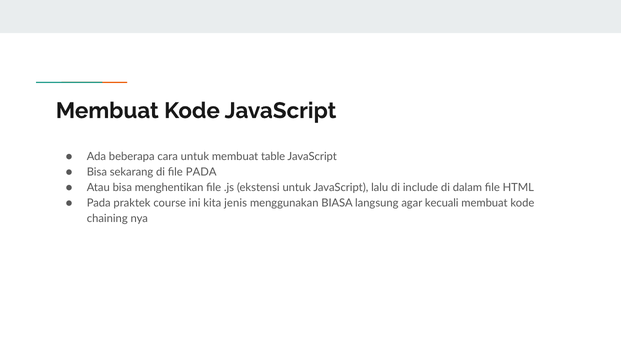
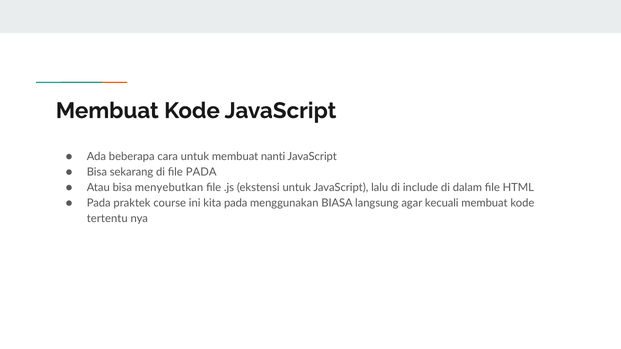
table: table -> nanti
menghentikan: menghentikan -> menyebutkan
kita jenis: jenis -> pada
chaining: chaining -> tertentu
